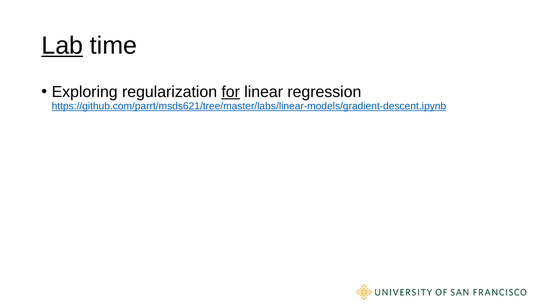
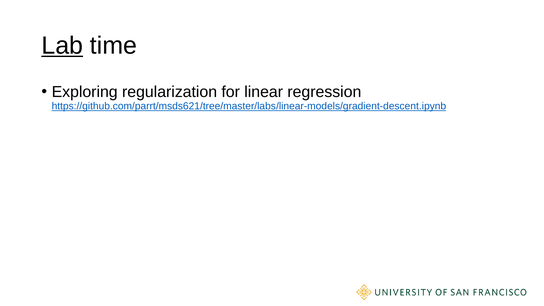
for underline: present -> none
